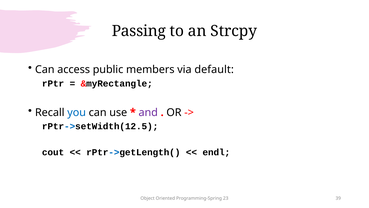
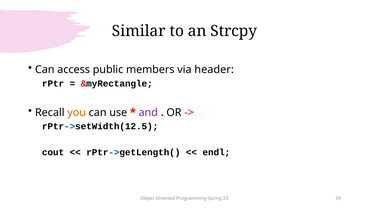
Passing: Passing -> Similar
default: default -> header
you colour: blue -> orange
